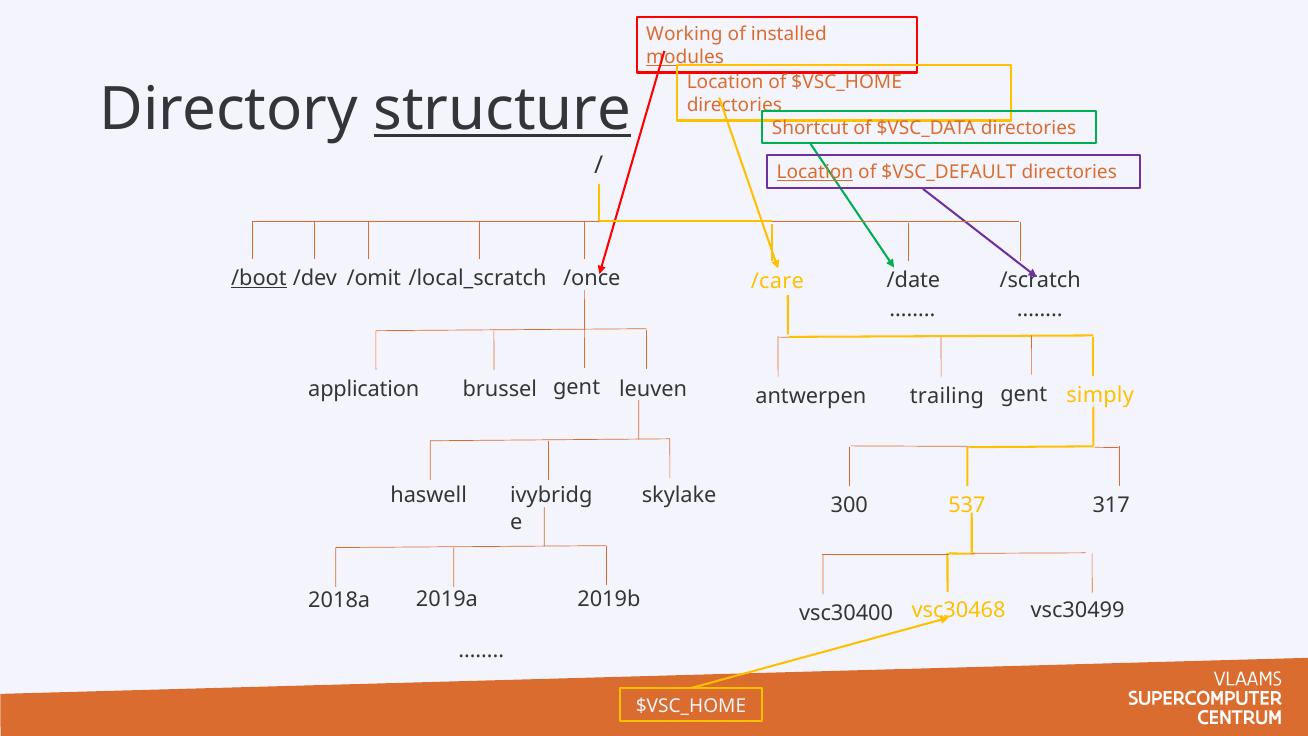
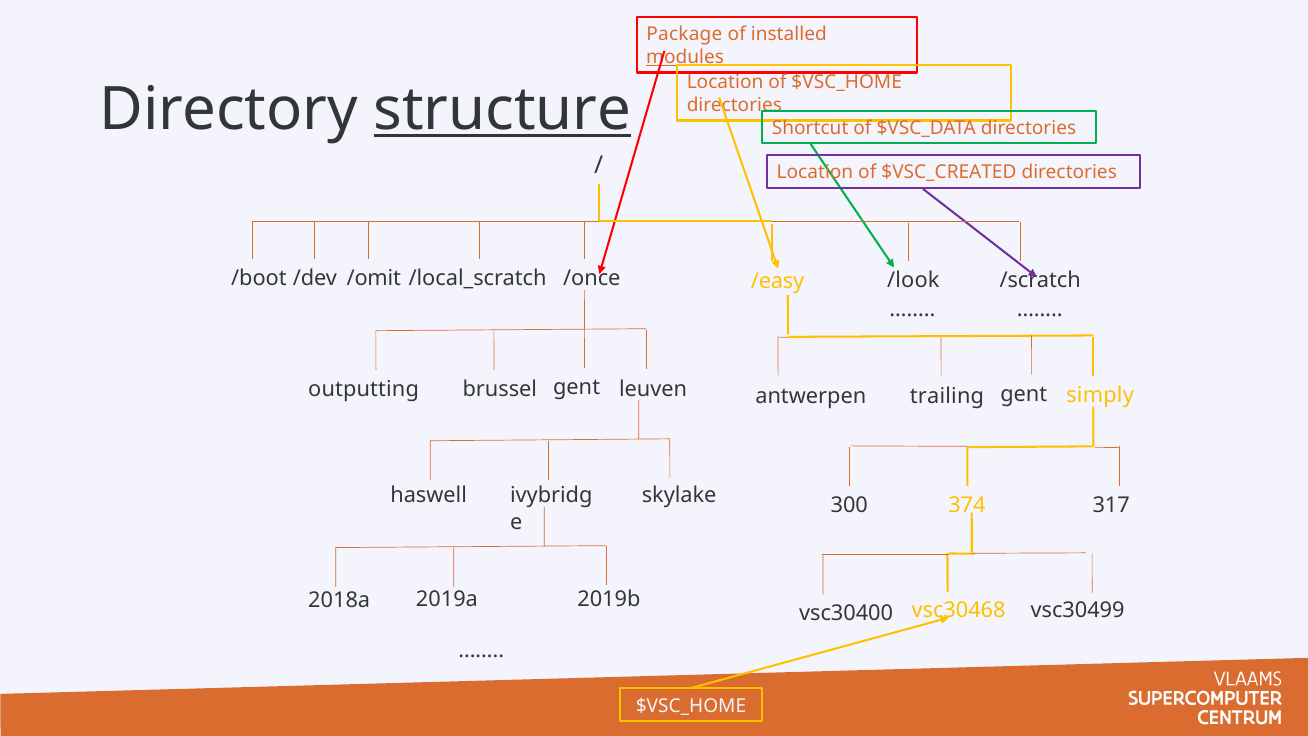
Working: Working -> Package
Location at (815, 173) underline: present -> none
$VSC_DEFAULT: $VSC_DEFAULT -> $VSC_CREATED
/boot underline: present -> none
/date: /date -> /look
/care: /care -> /easy
application: application -> outputting
537: 537 -> 374
